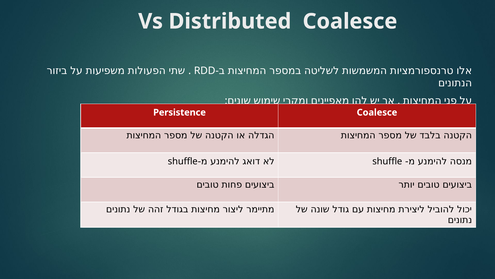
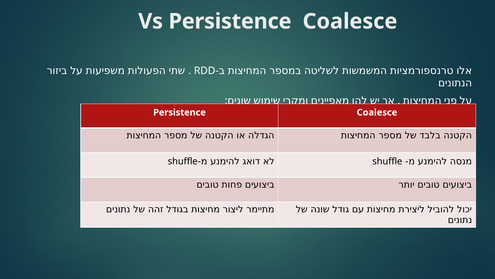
Vs Distributed: Distributed -> Persistence
